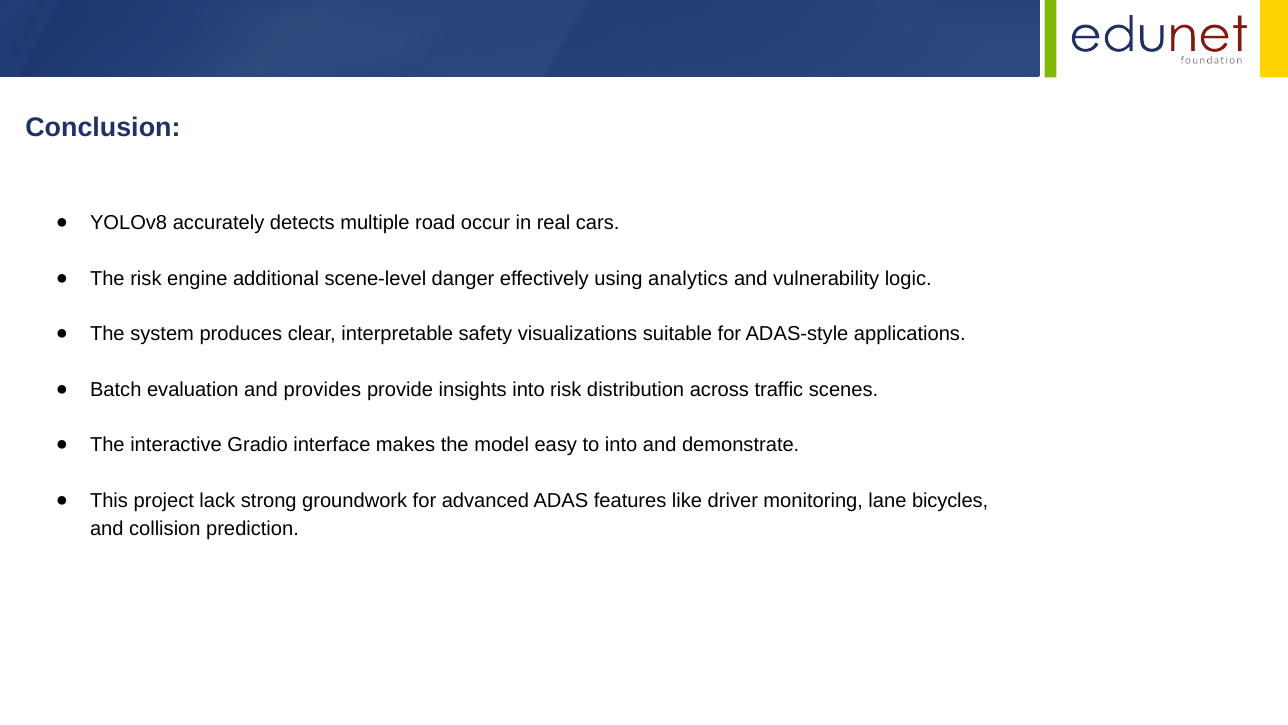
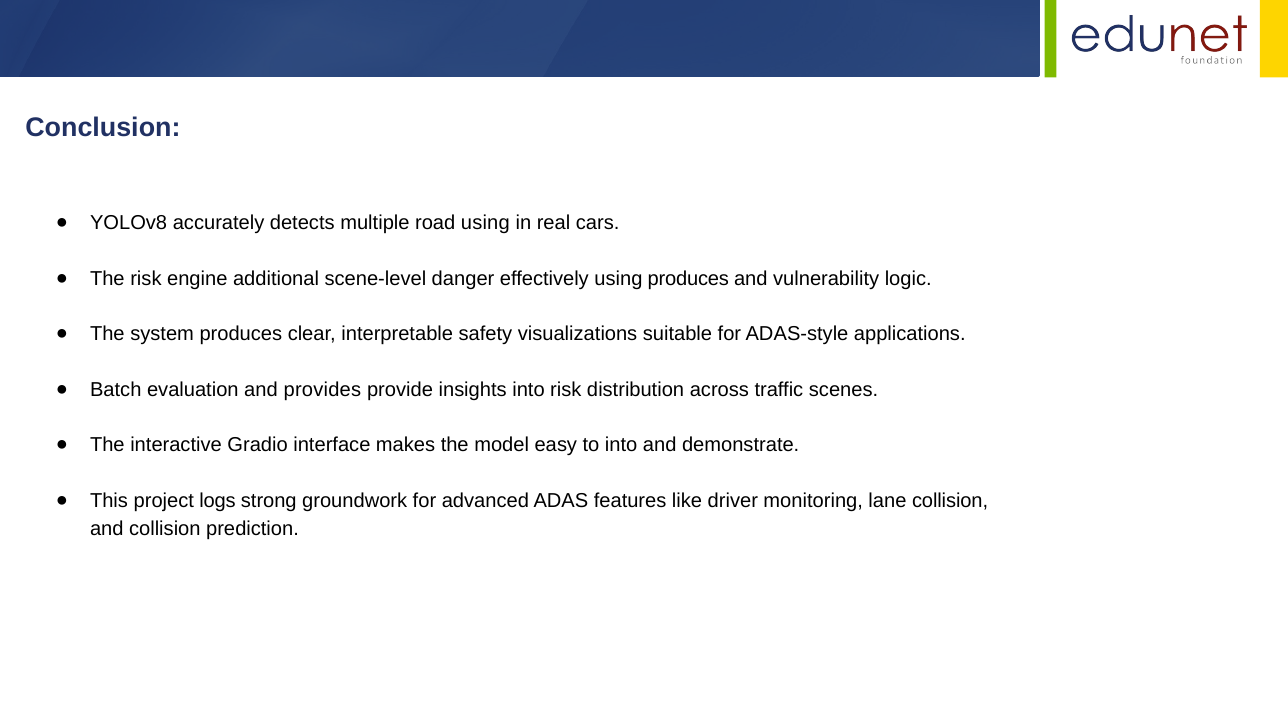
road occur: occur -> using
using analytics: analytics -> produces
lack: lack -> logs
lane bicycles: bicycles -> collision
